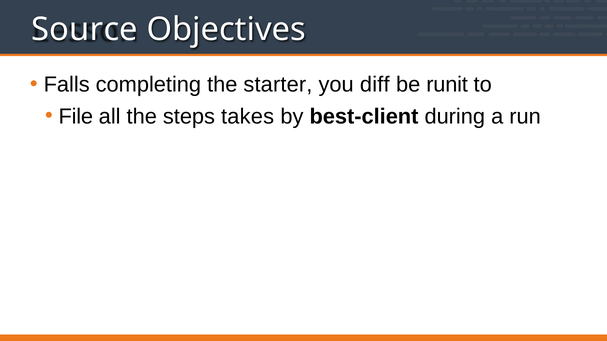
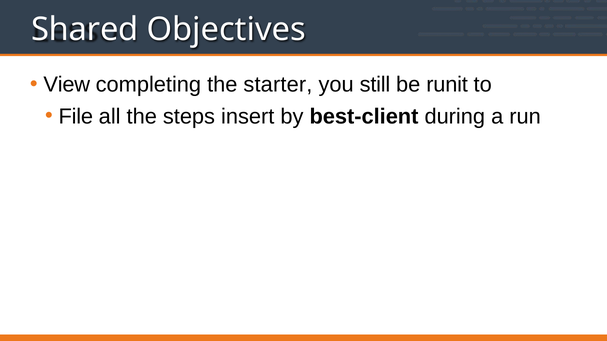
Source: Source -> Shared
Falls: Falls -> View
diff: diff -> still
takes: takes -> insert
